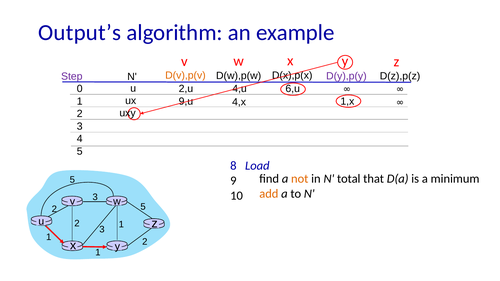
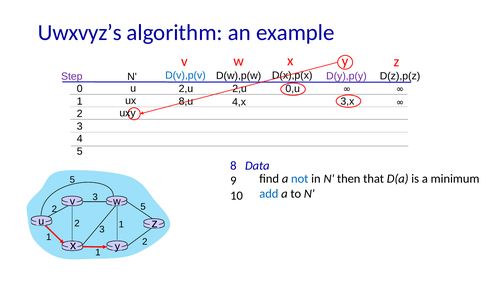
Output’s: Output’s -> Uwxvyz’s
D(v),p(v colour: orange -> blue
4,u at (240, 89): 4,u -> 2,u
6,u: 6,u -> 0,u
9,u: 9,u -> 8,u
1,x: 1,x -> 3,x
Load: Load -> Data
not colour: orange -> blue
total: total -> then
add colour: orange -> blue
